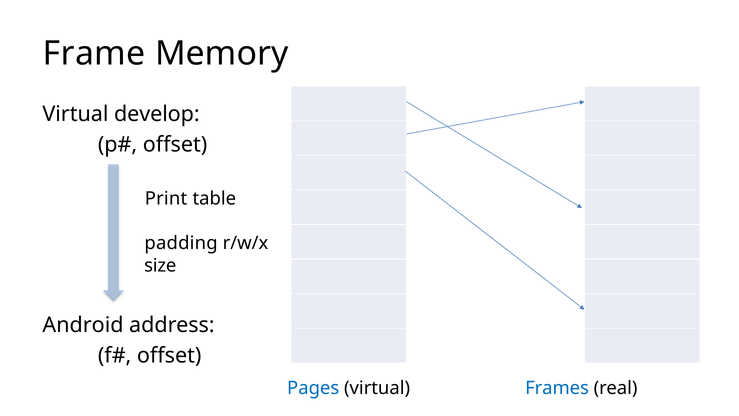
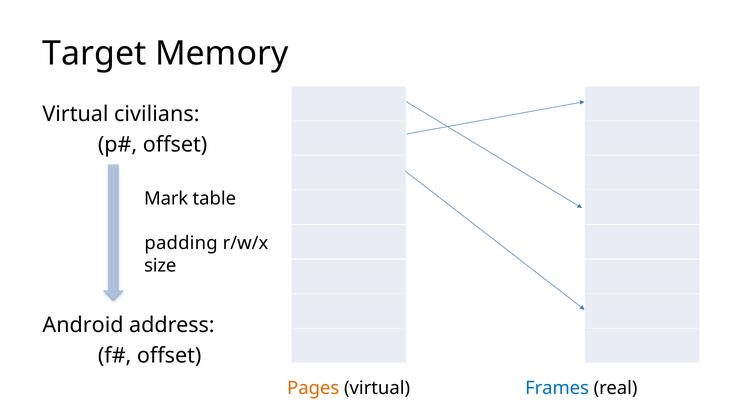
Frame: Frame -> Target
develop: develop -> civilians
Print: Print -> Mark
Pages colour: blue -> orange
